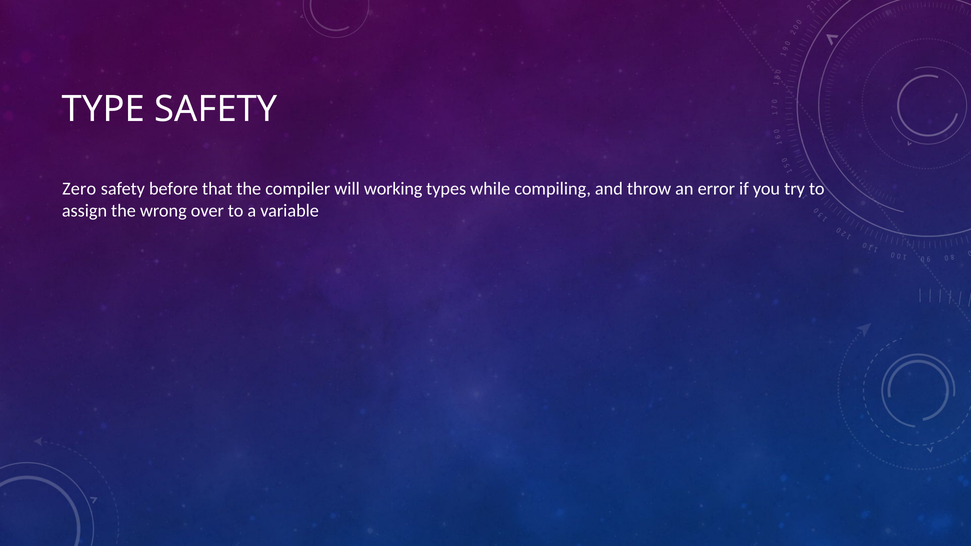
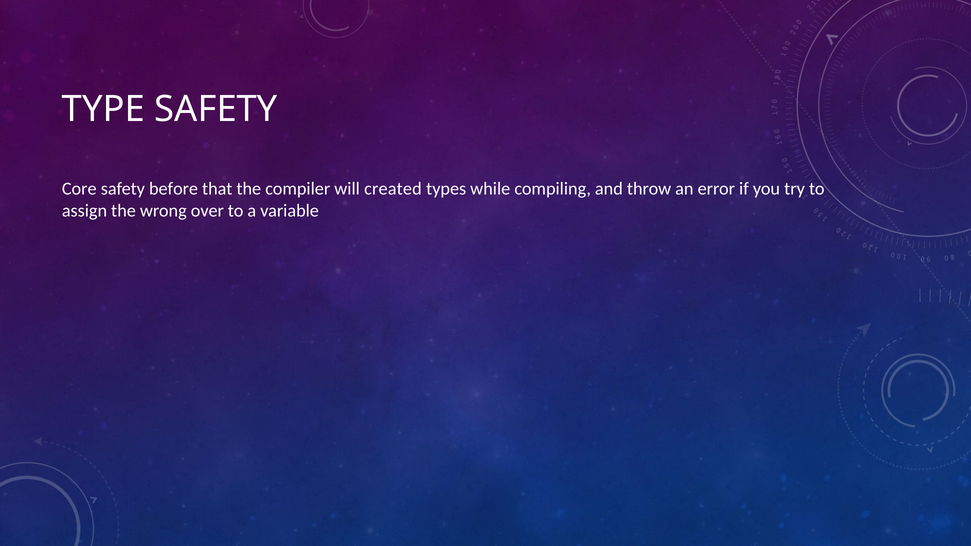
Zero: Zero -> Core
working: working -> created
